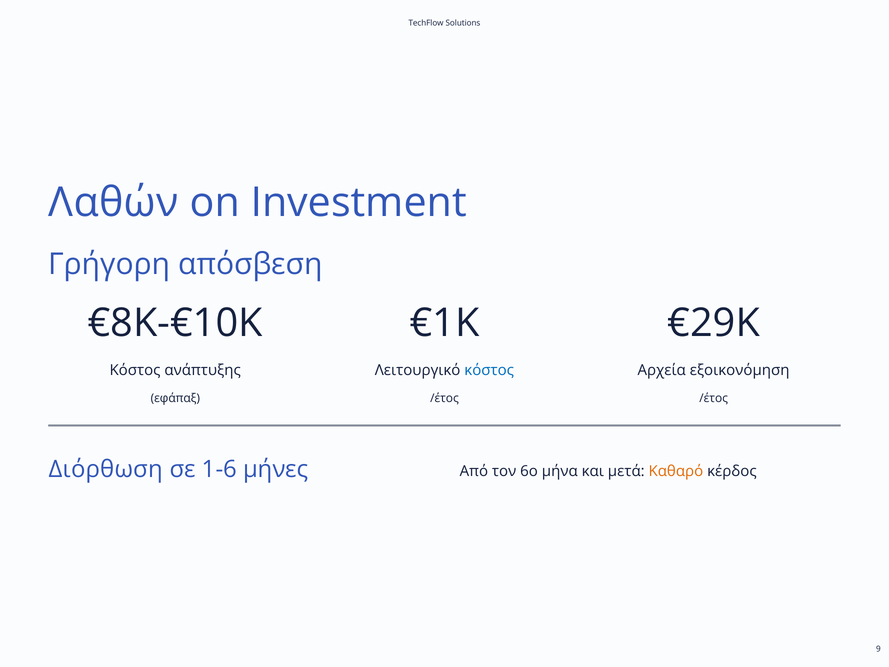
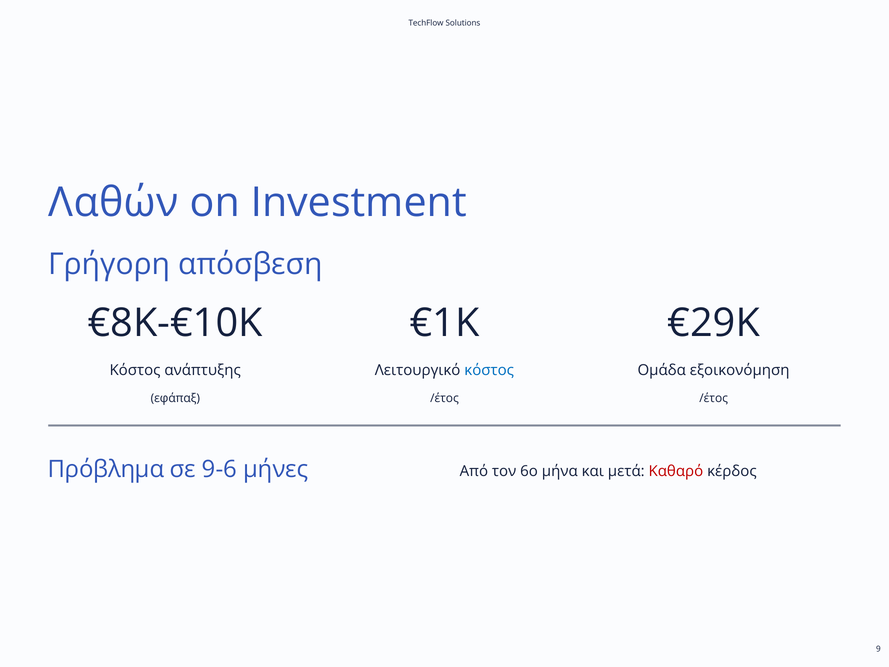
Αρχεία: Αρχεία -> Ομάδα
Διόρθωση: Διόρθωση -> Πρόβλημα
1-6: 1-6 -> 9-6
Καθαρό colour: orange -> red
